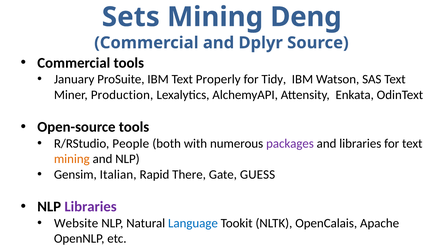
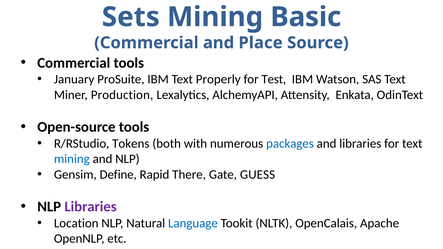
Deng: Deng -> Basic
Dplyr: Dplyr -> Place
Tidy: Tidy -> Test
People: People -> Tokens
packages colour: purple -> blue
mining at (72, 159) colour: orange -> blue
Italian: Italian -> Define
Website: Website -> Location
